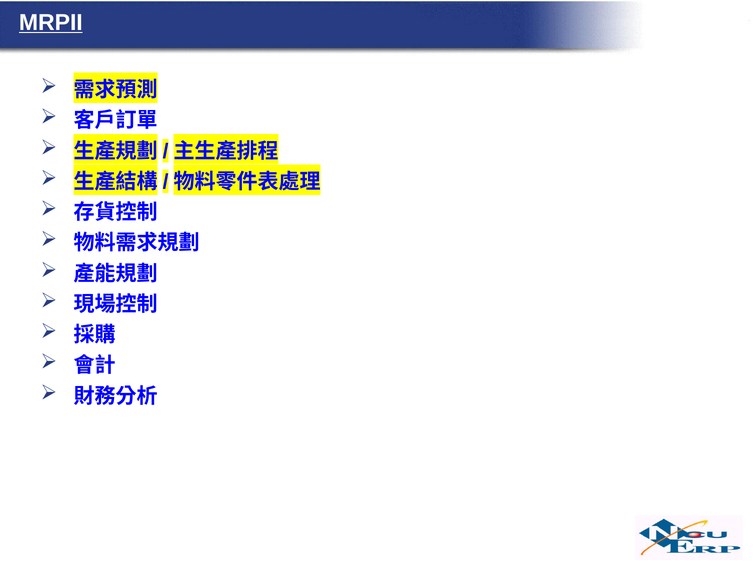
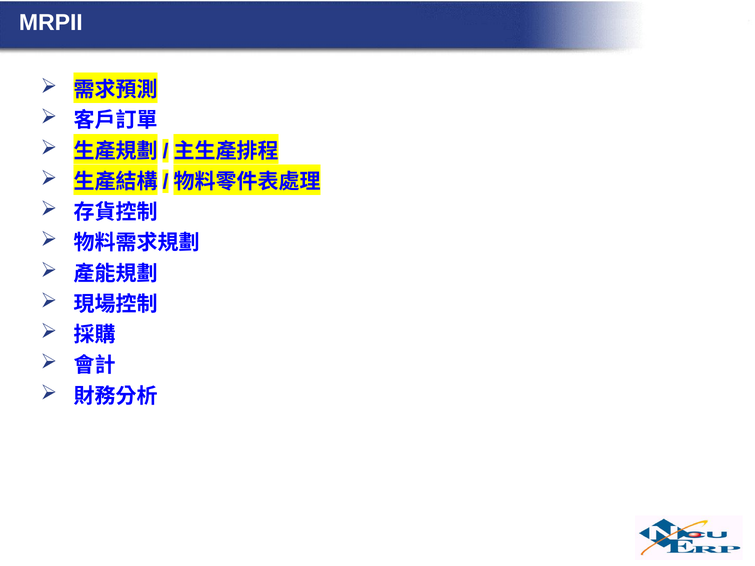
MRPII underline: present -> none
